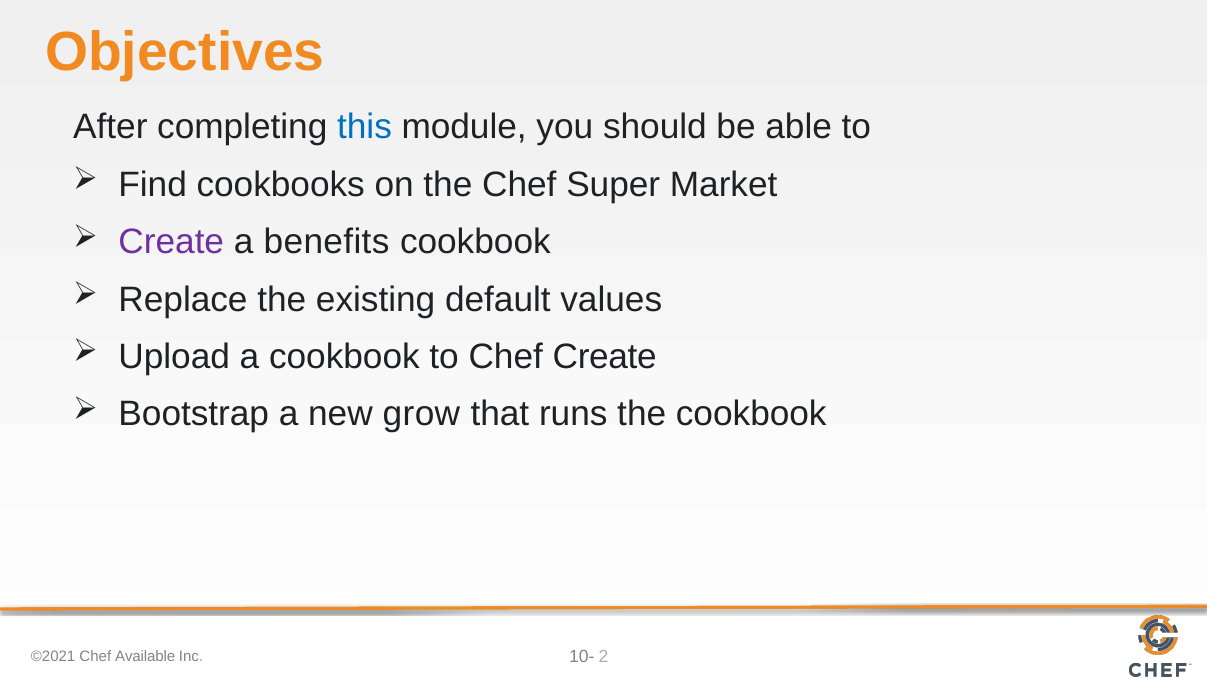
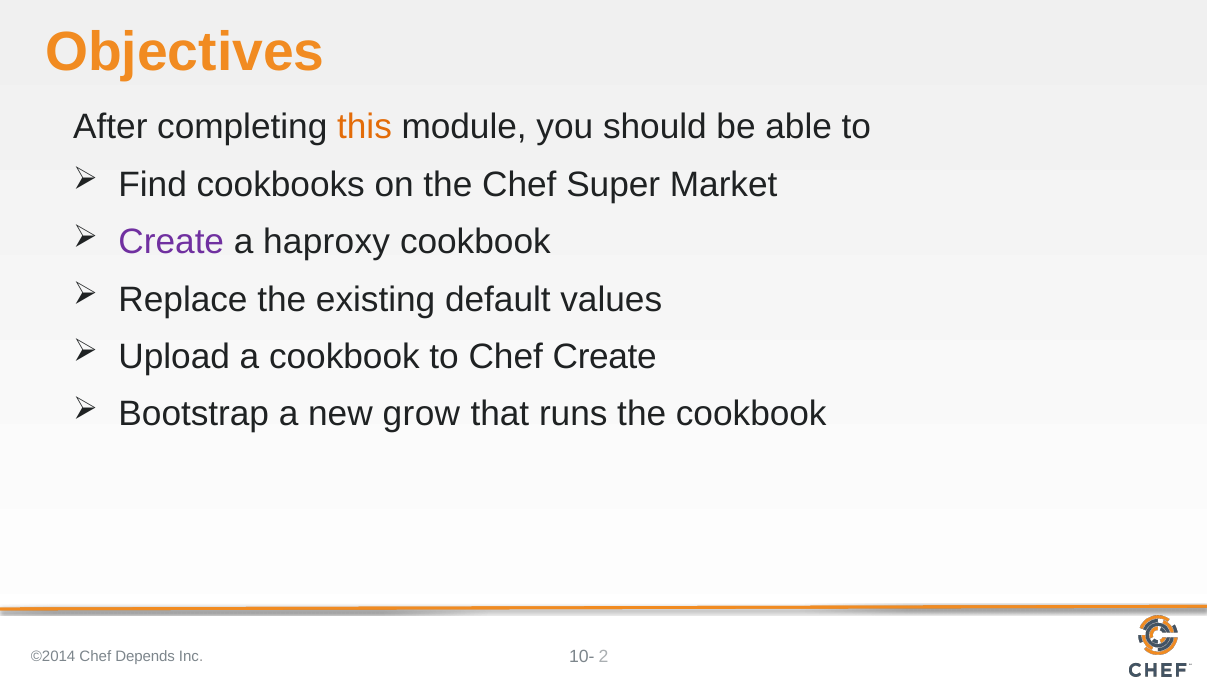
this colour: blue -> orange
benefits: benefits -> haproxy
©2021: ©2021 -> ©2014
Available: Available -> Depends
